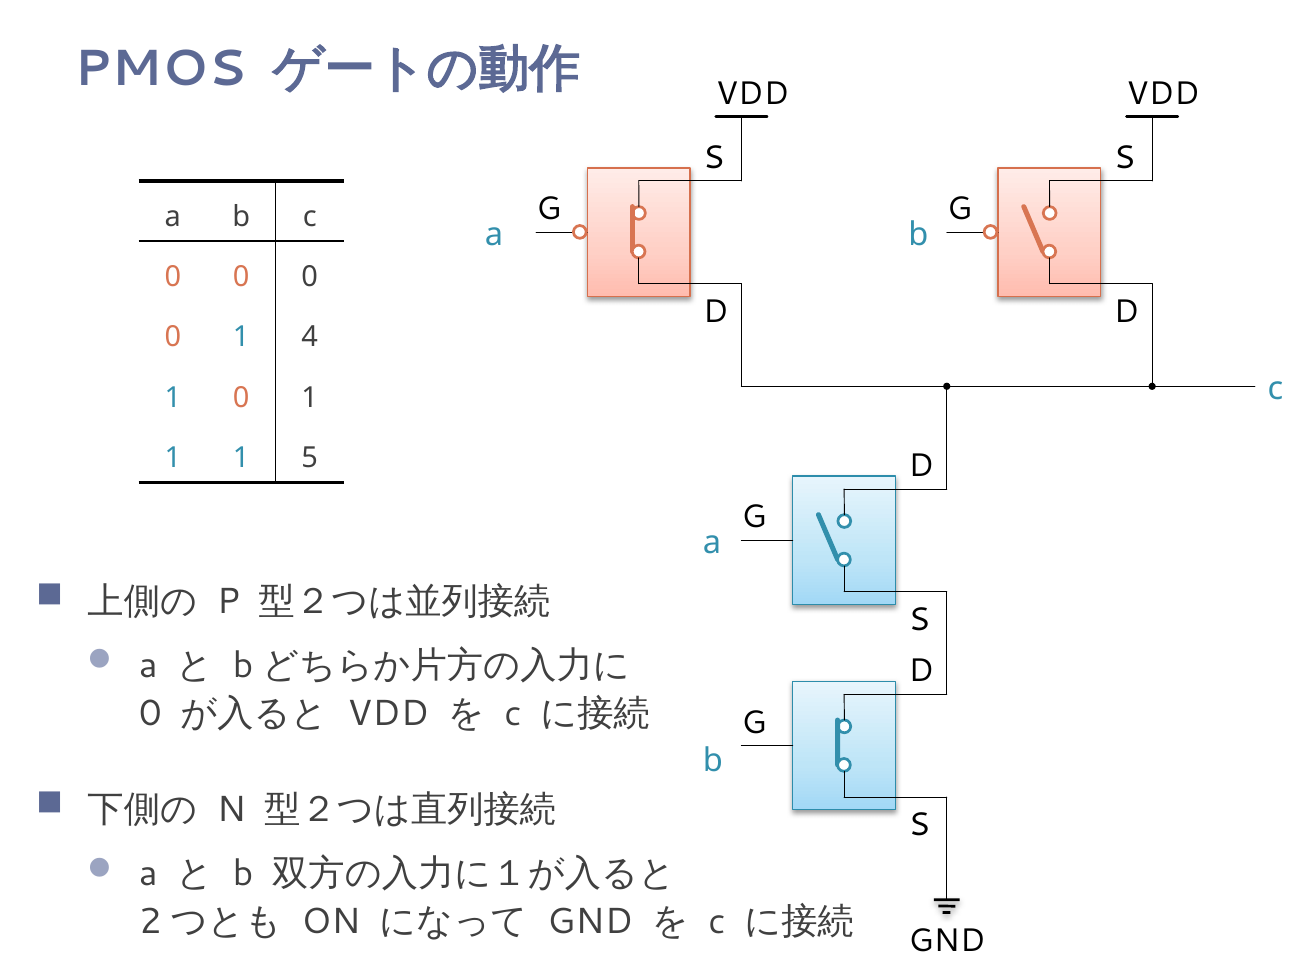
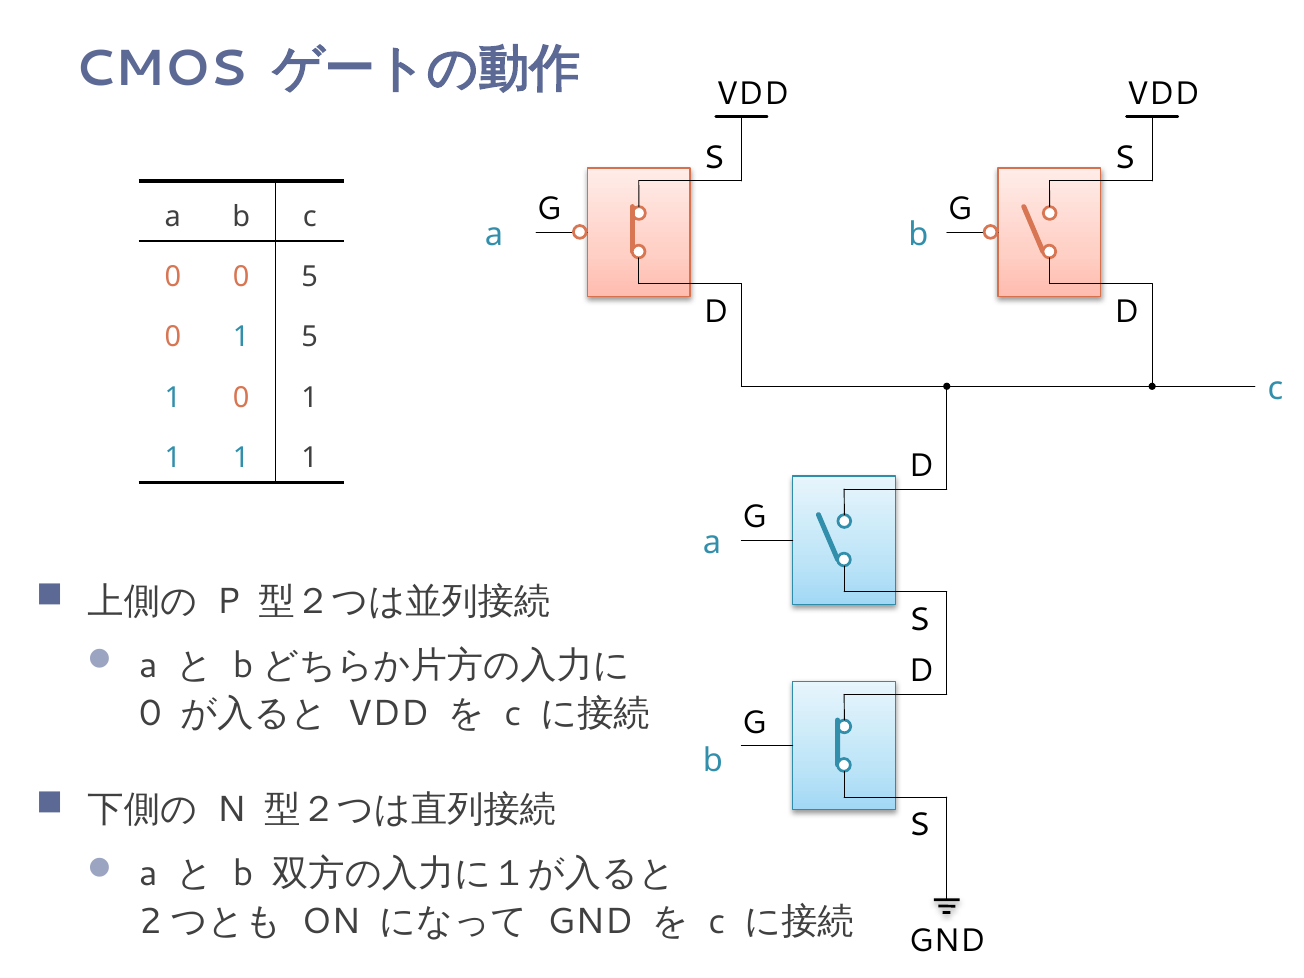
PMOS: PMOS -> CMOS
0 at (310, 277): 0 -> 5
1 4: 4 -> 5
5 at (310, 458): 5 -> 1
